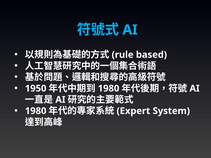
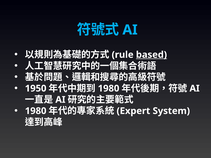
based underline: none -> present
